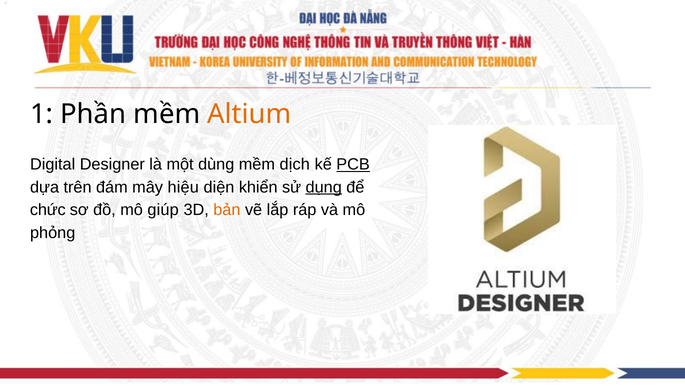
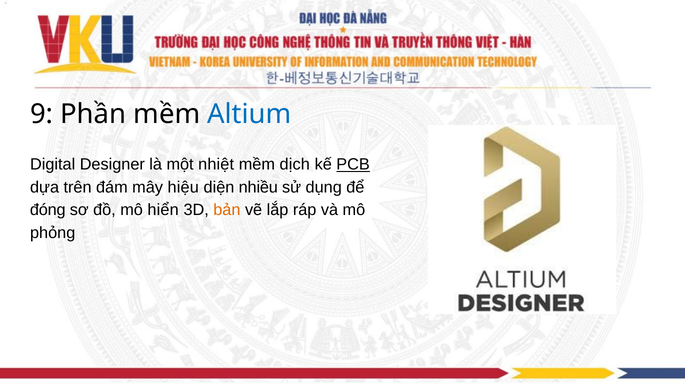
1: 1 -> 9
Altium colour: orange -> blue
dùng: dùng -> nhiệt
khiển: khiển -> nhiều
dụng underline: present -> none
chức: chức -> đóng
giúp: giúp -> hiển
